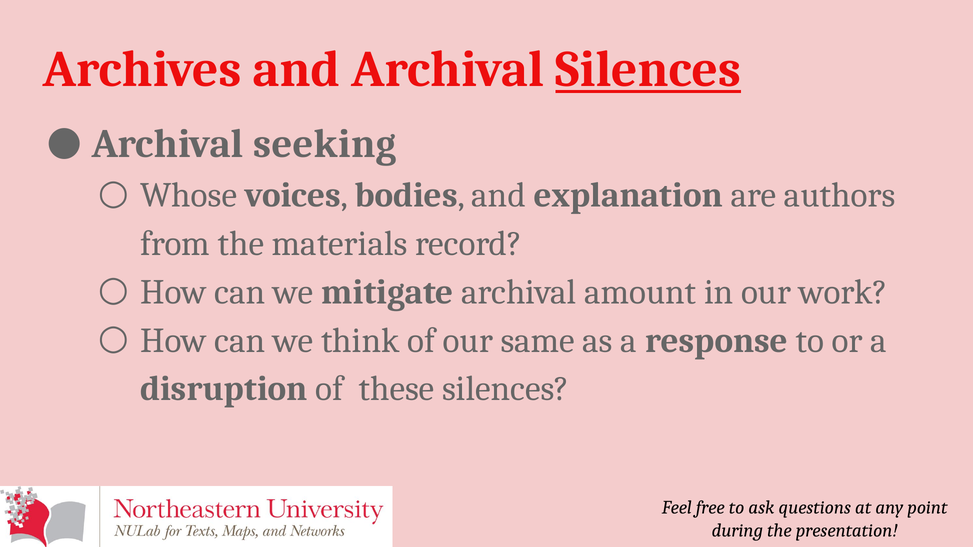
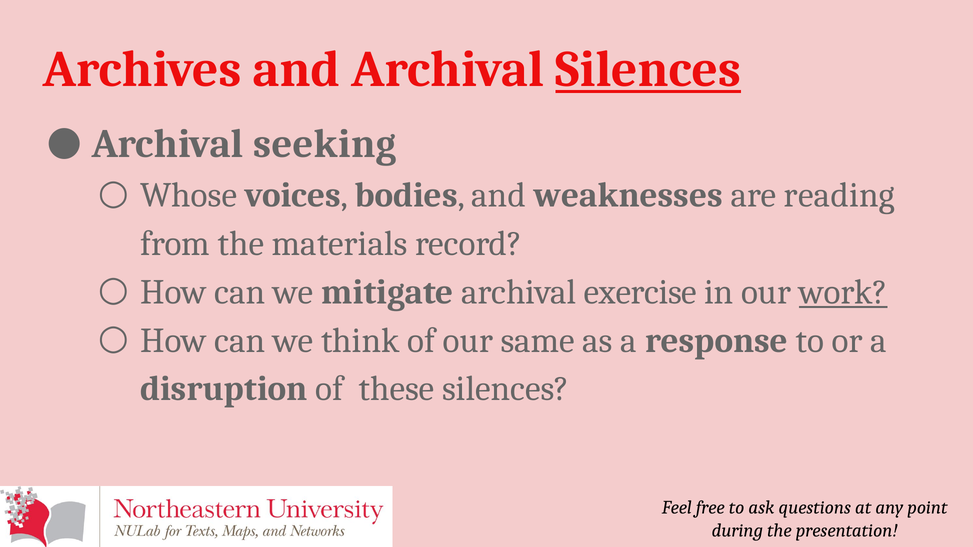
explanation: explanation -> weaknesses
authors: authors -> reading
amount: amount -> exercise
work underline: none -> present
